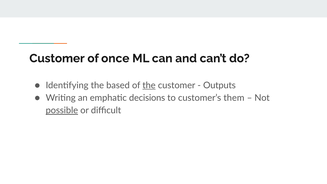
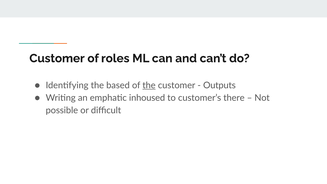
once: once -> roles
decisions: decisions -> inhoused
them: them -> there
possible underline: present -> none
